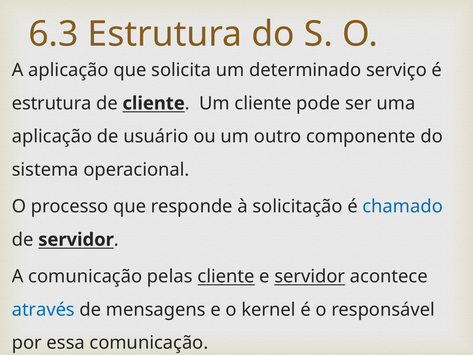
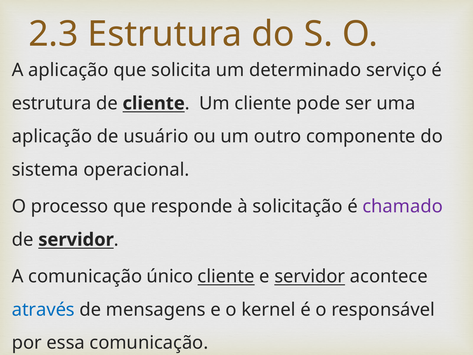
6.3: 6.3 -> 2.3
chamado colour: blue -> purple
pelas: pelas -> único
